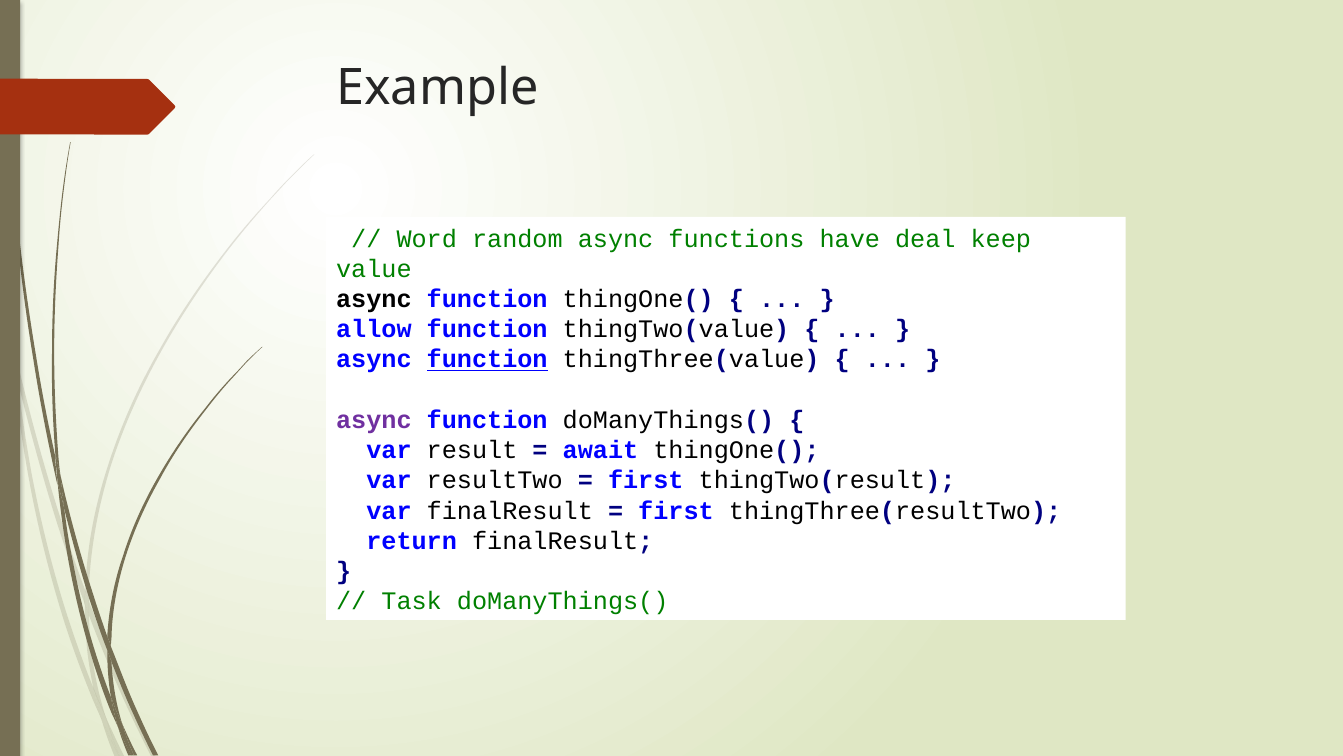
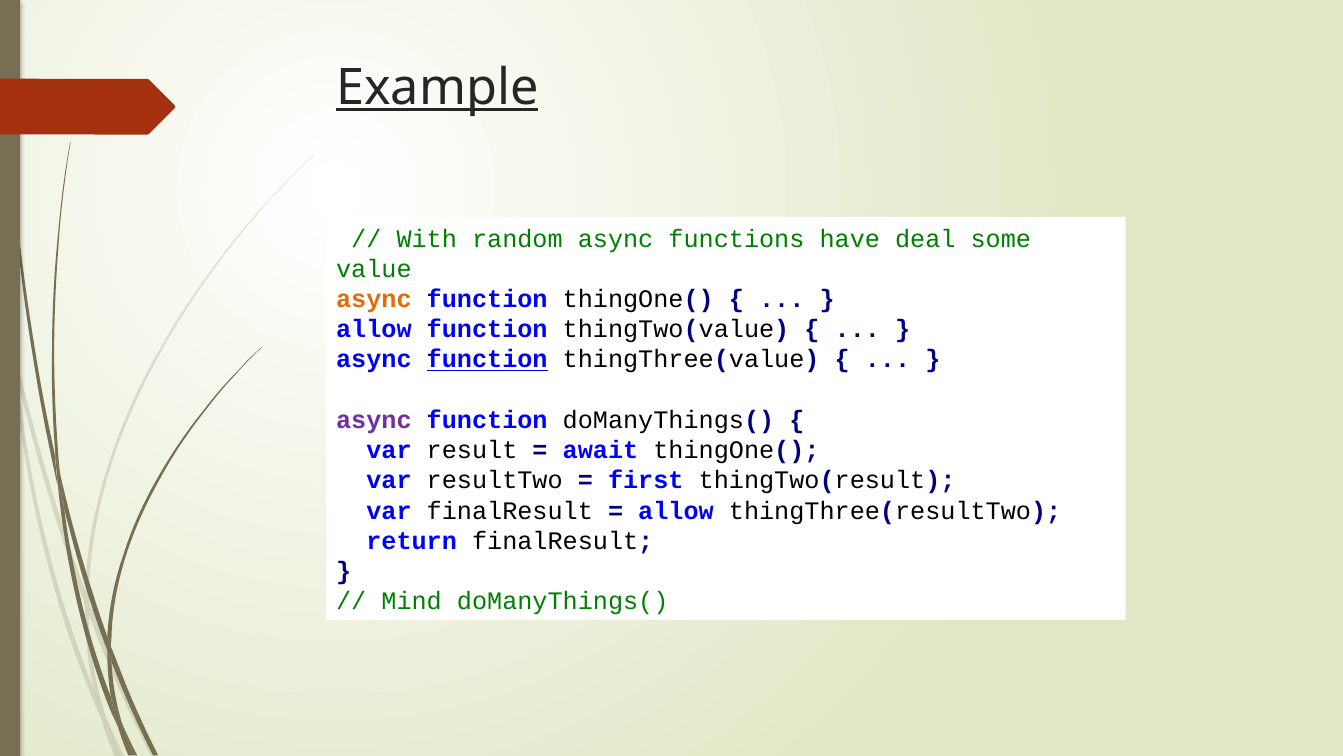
Example underline: none -> present
Word: Word -> With
keep: keep -> some
async at (374, 299) colour: black -> orange
first at (676, 510): first -> allow
Task: Task -> Mind
